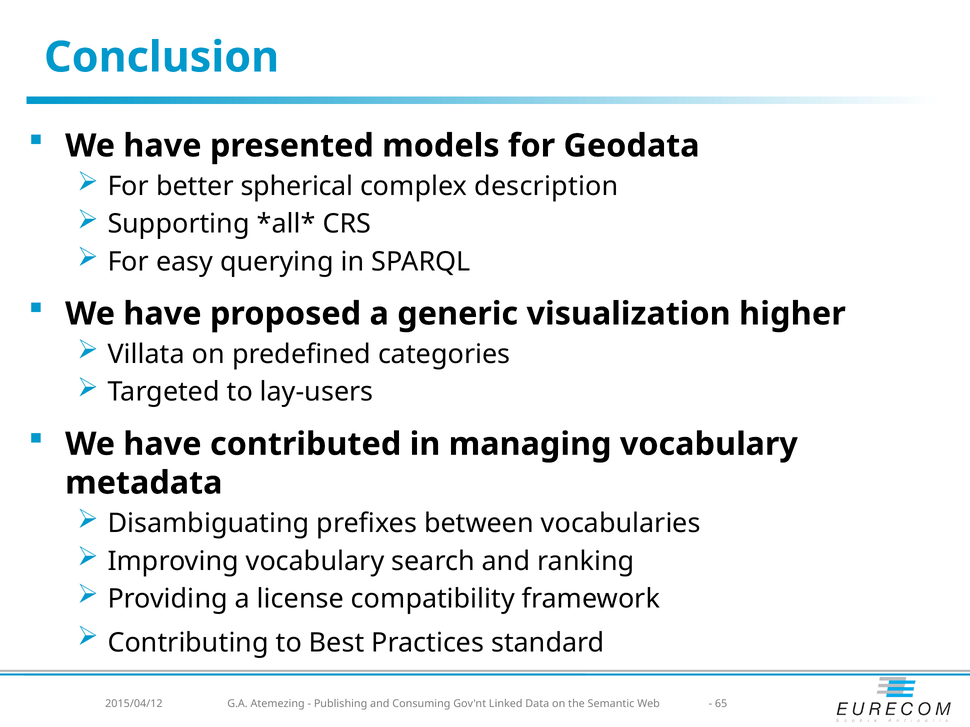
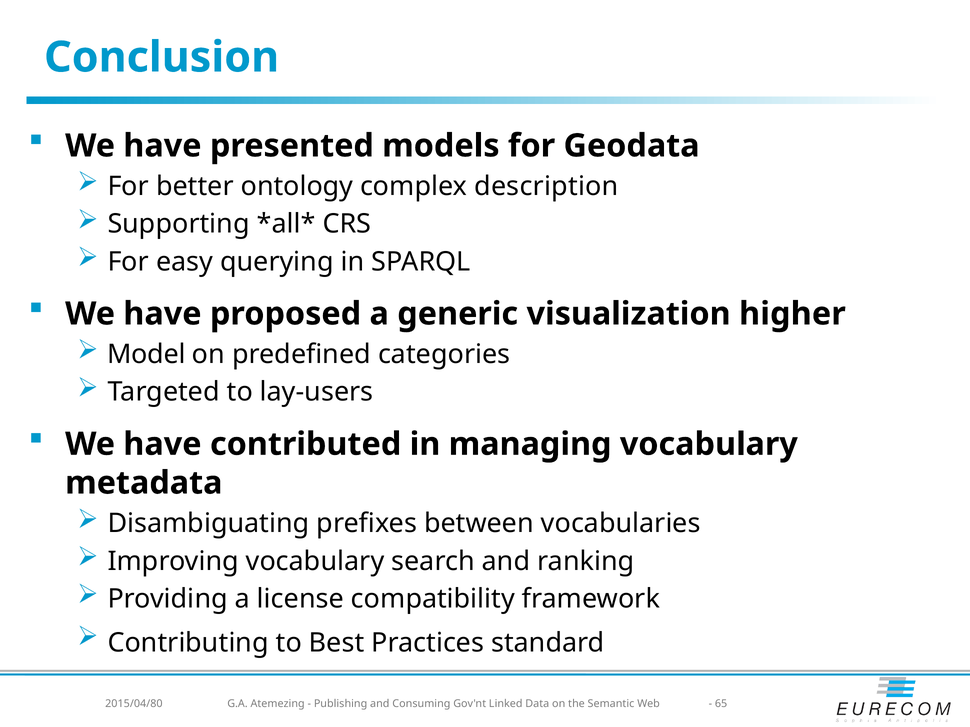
spherical: spherical -> ontology
Villata: Villata -> Model
2015/04/12: 2015/04/12 -> 2015/04/80
